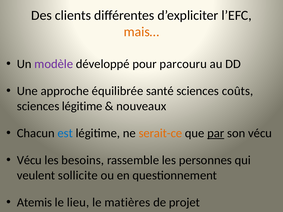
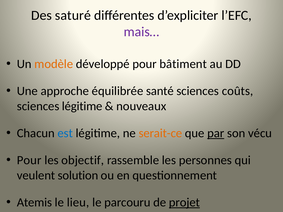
clients: clients -> saturé
mais… colour: orange -> purple
modèle colour: purple -> orange
parcouru: parcouru -> bâtiment
Vécu at (29, 160): Vécu -> Pour
besoins: besoins -> objectif
sollicite: sollicite -> solution
matières: matières -> parcouru
projet underline: none -> present
